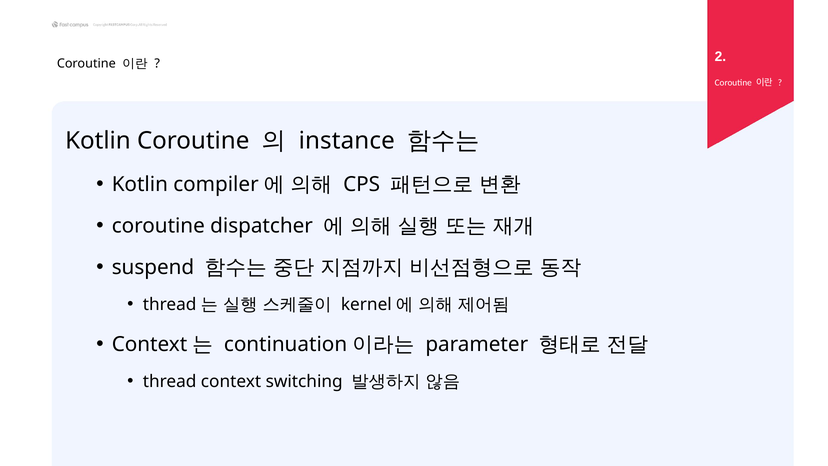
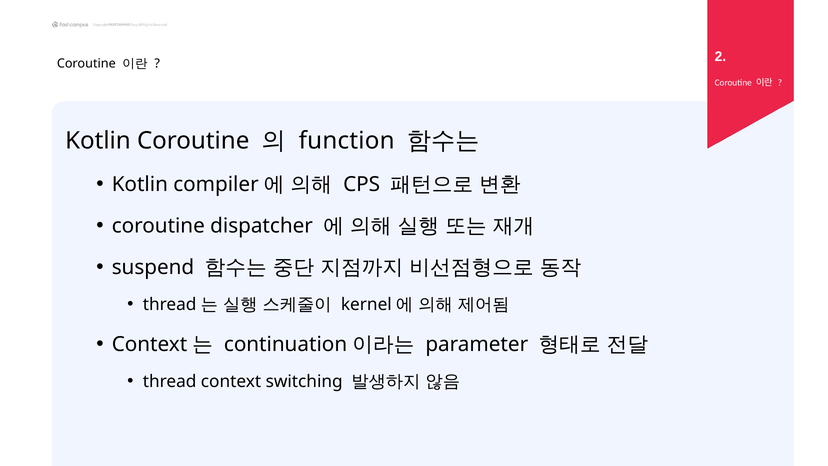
instance: instance -> function
